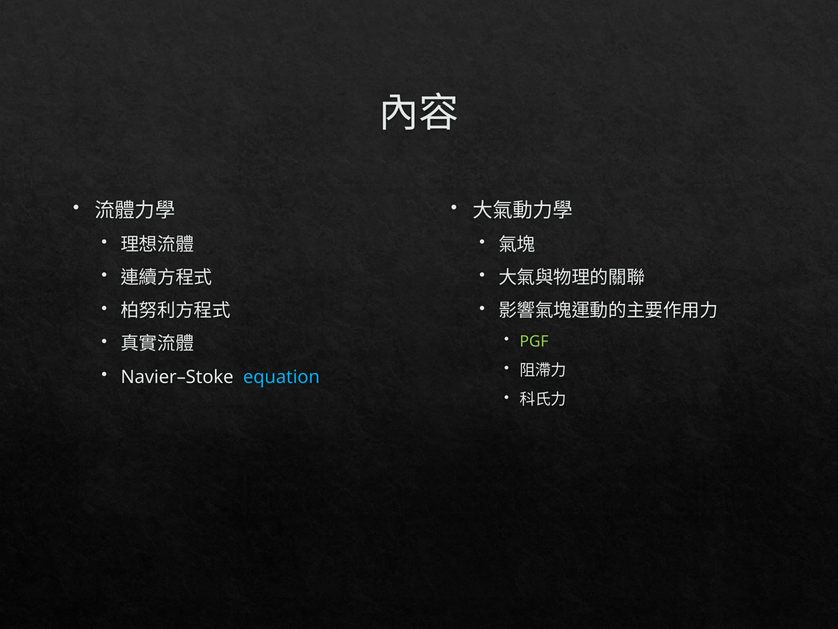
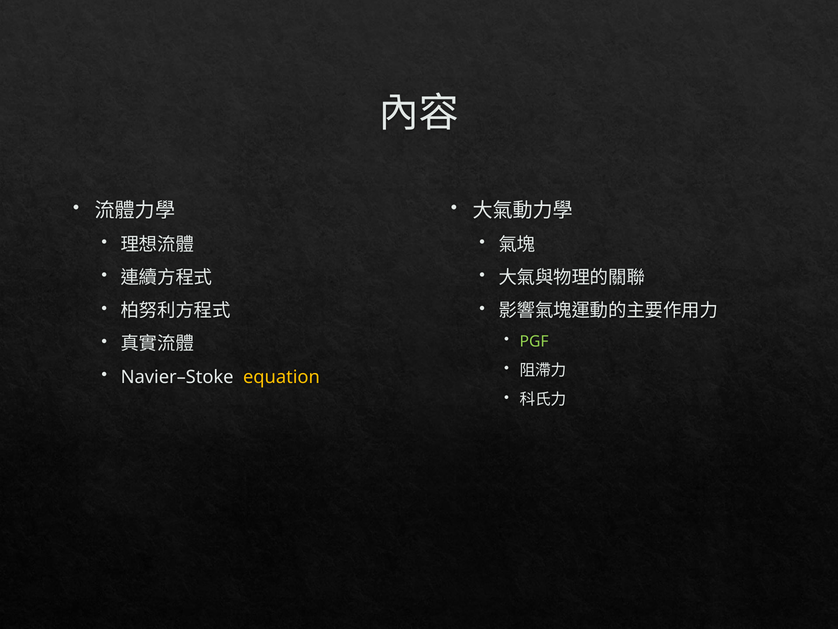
equation colour: light blue -> yellow
